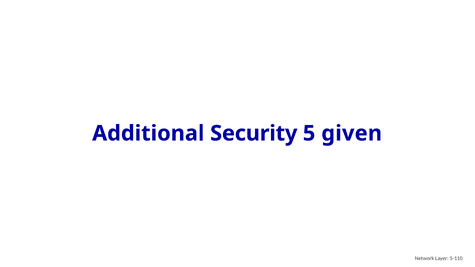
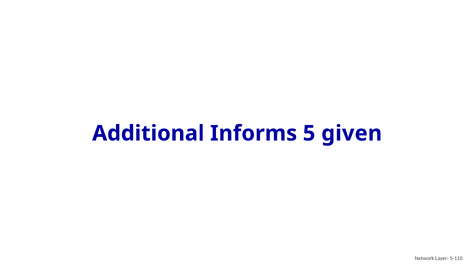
Security: Security -> Informs
